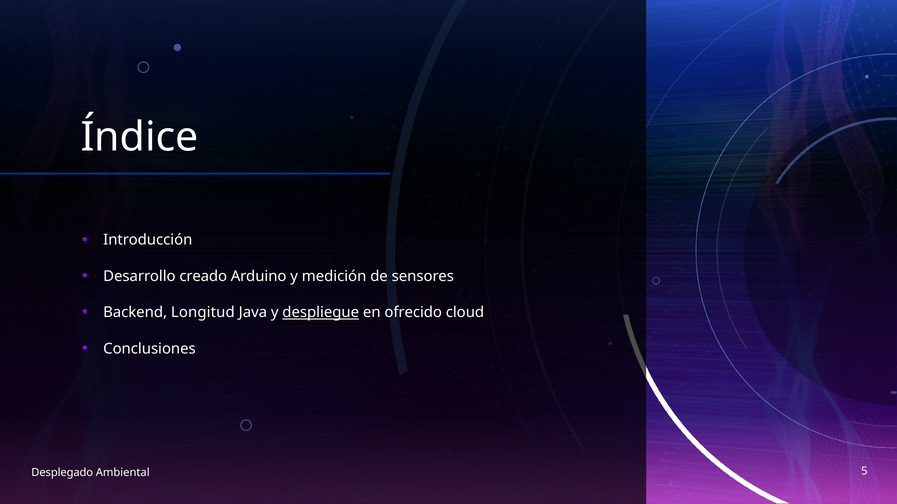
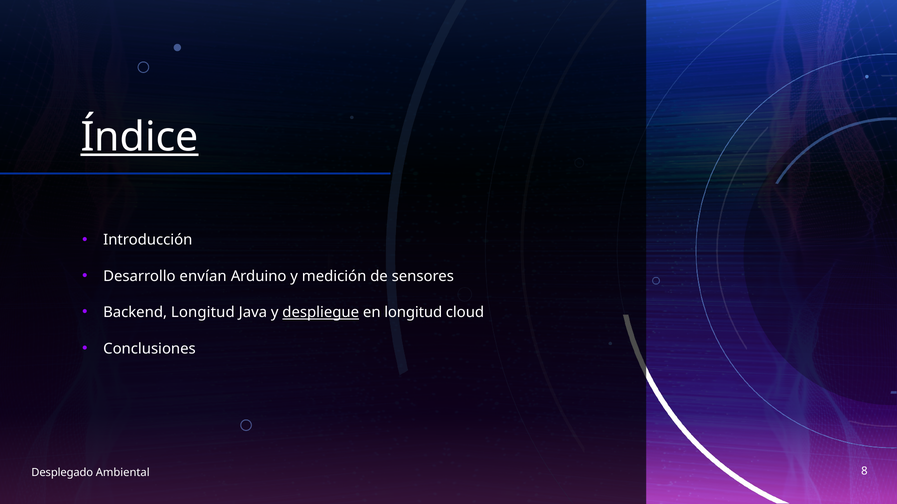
Índice underline: none -> present
creado: creado -> envían
en ofrecido: ofrecido -> longitud
5: 5 -> 8
